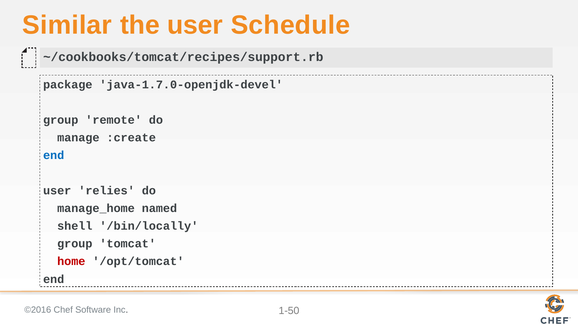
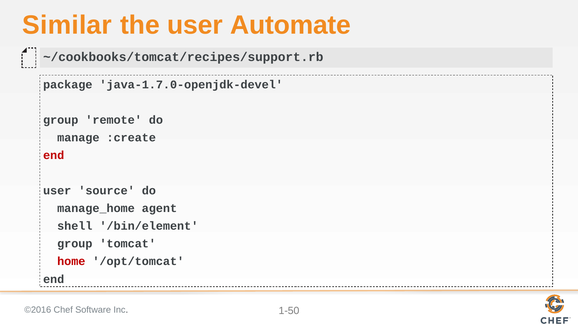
Schedule: Schedule -> Automate
end at (54, 155) colour: blue -> red
relies: relies -> source
named: named -> agent
/bin/locally: /bin/locally -> /bin/element
